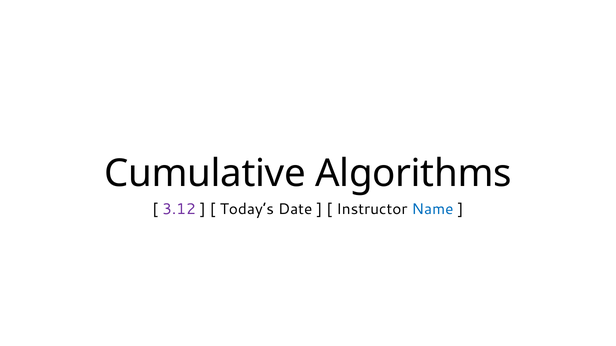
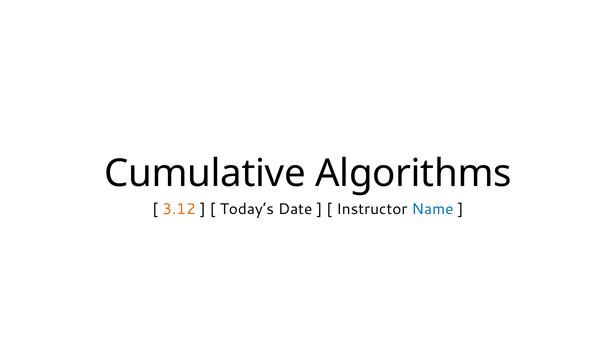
3.12 colour: purple -> orange
